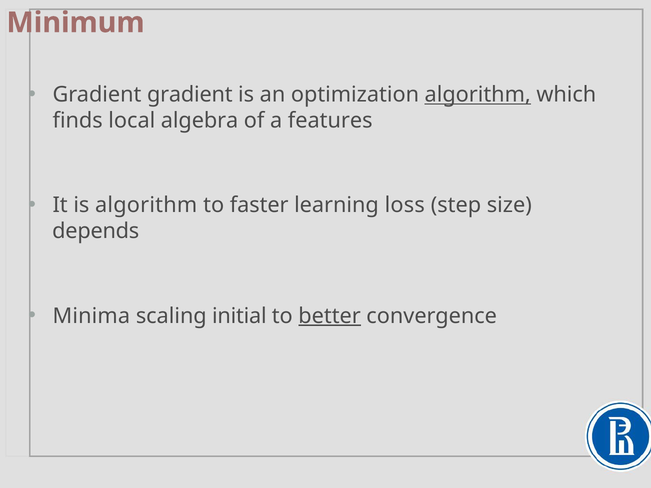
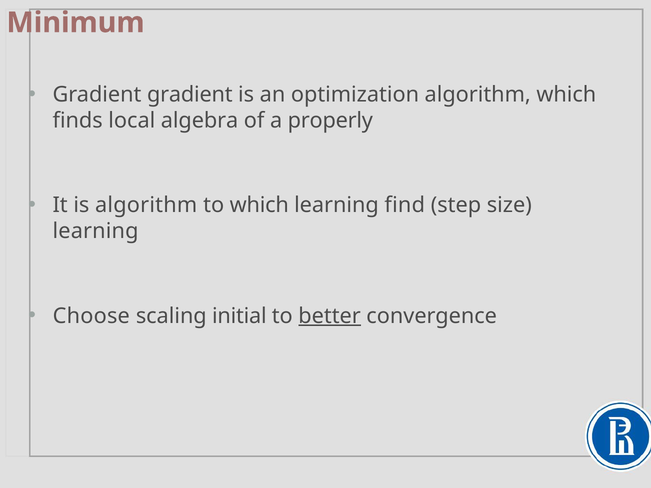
algorithm at (478, 95) underline: present -> none
features: features -> properly
to faster: faster -> which
loss: loss -> find
depends at (96, 231): depends -> learning
Minima: Minima -> Choose
